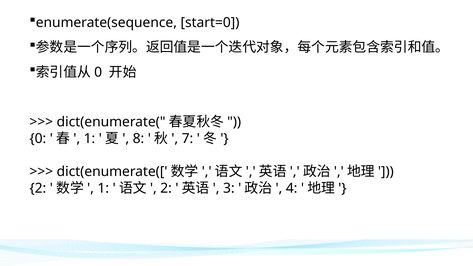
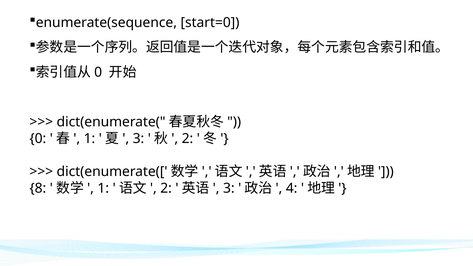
8 at (138, 139): 8 -> 3
7 at (187, 139): 7 -> 2
2 at (38, 188): 2 -> 8
